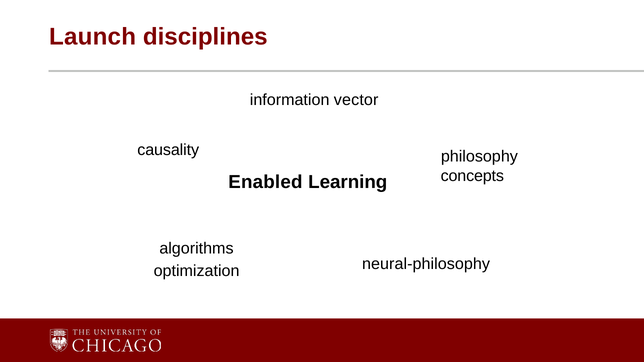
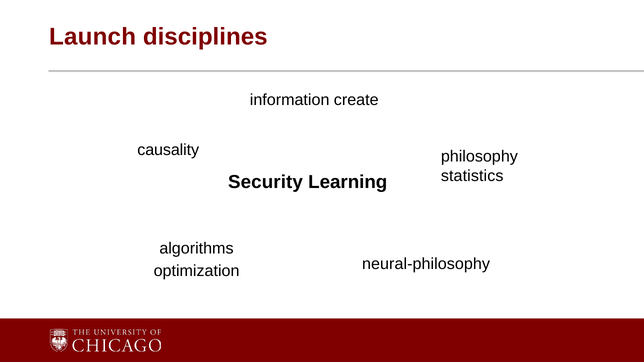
vector: vector -> create
concepts: concepts -> statistics
Enabled: Enabled -> Security
